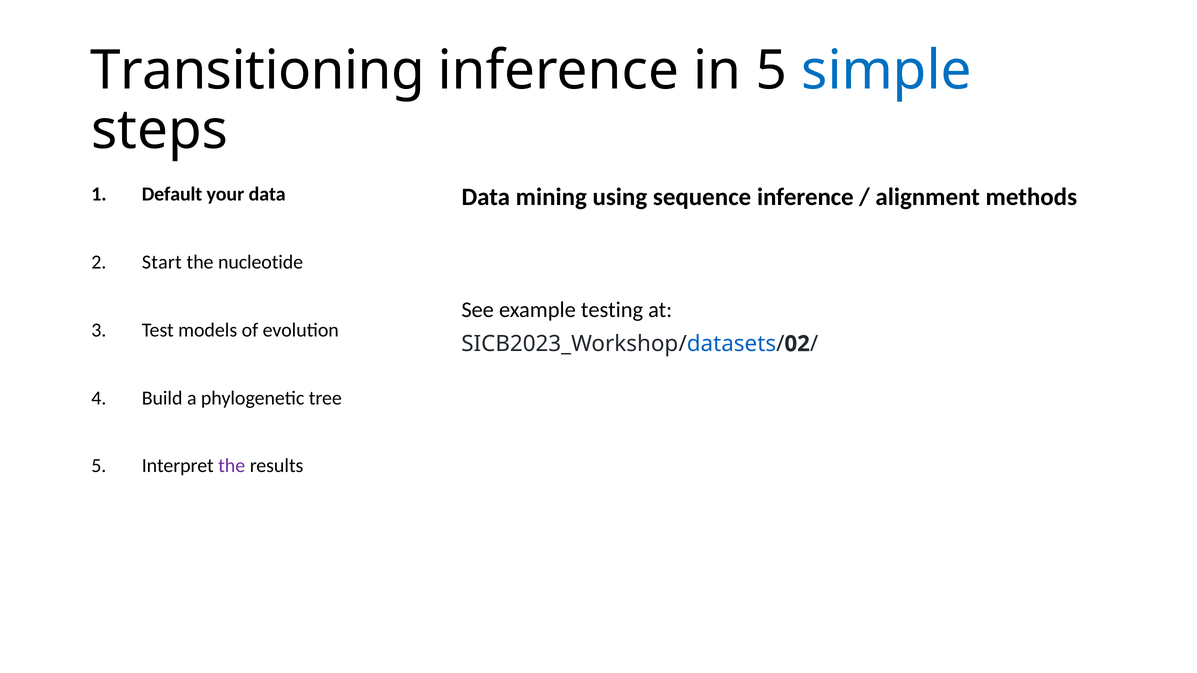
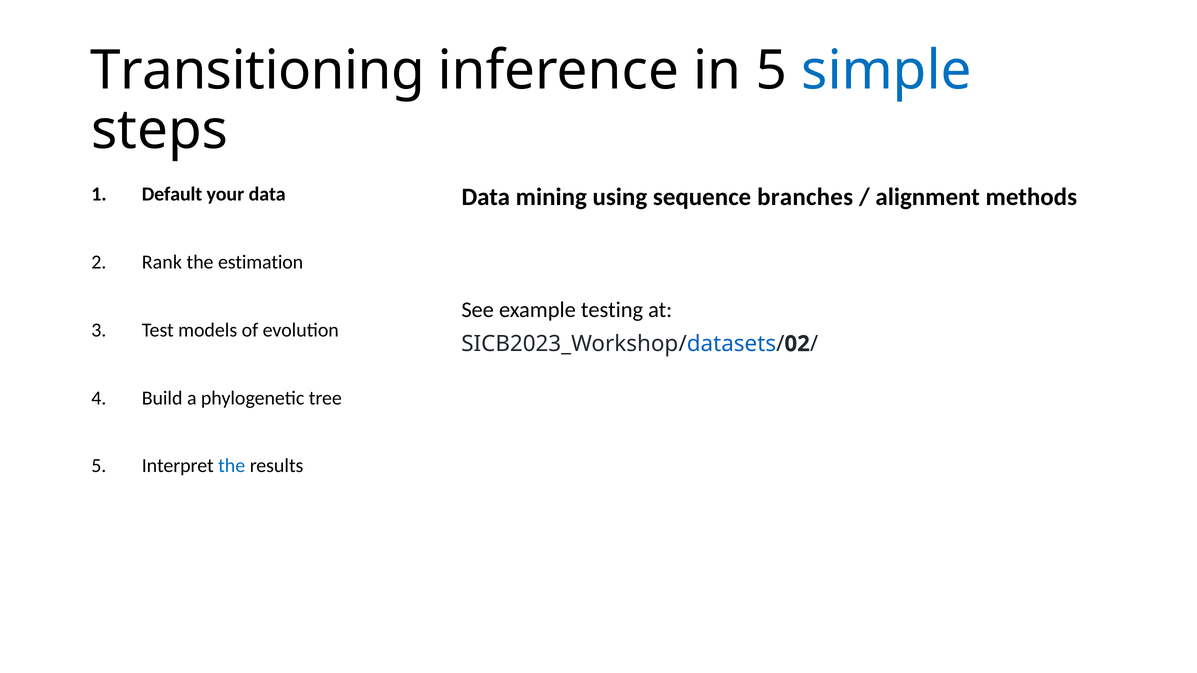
sequence inference: inference -> branches
Start: Start -> Rank
nucleotide: nucleotide -> estimation
the at (232, 466) colour: purple -> blue
